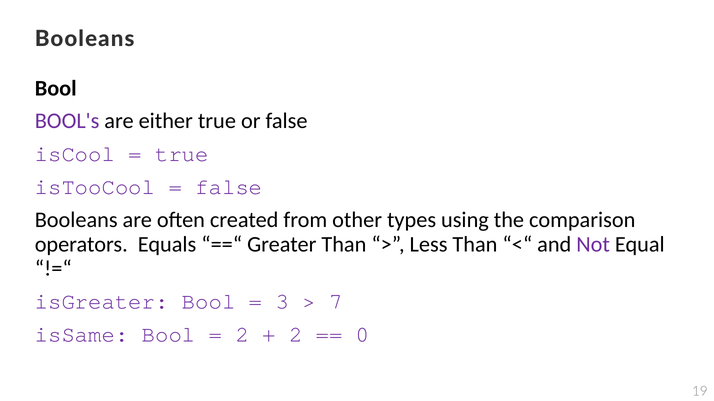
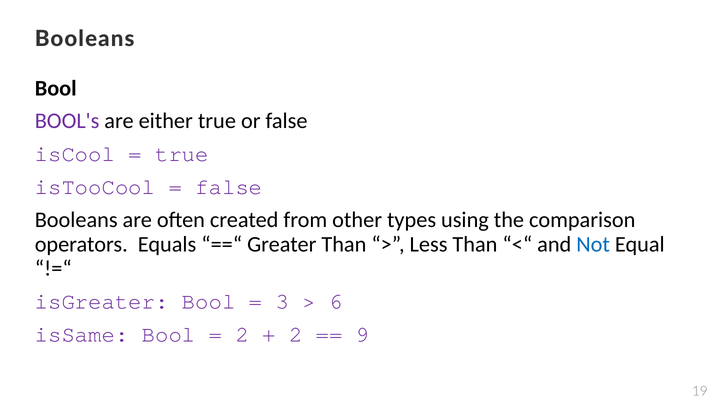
Not colour: purple -> blue
7: 7 -> 6
0: 0 -> 9
